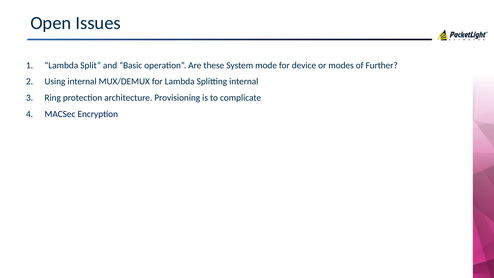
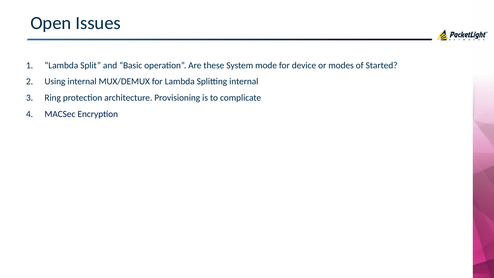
Further: Further -> Started
